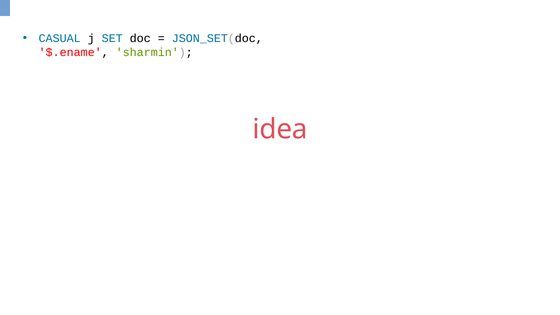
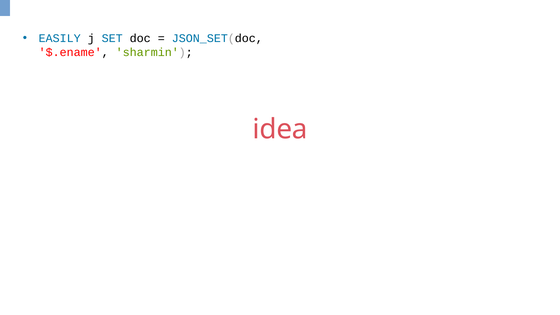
CASUAL: CASUAL -> EASILY
